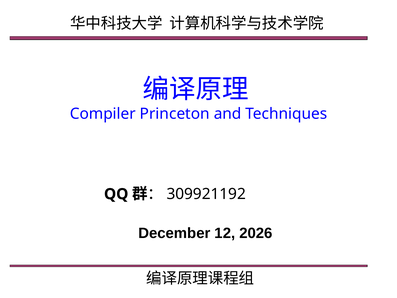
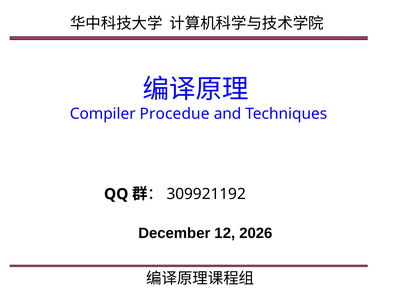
Princeton: Princeton -> Procedue
